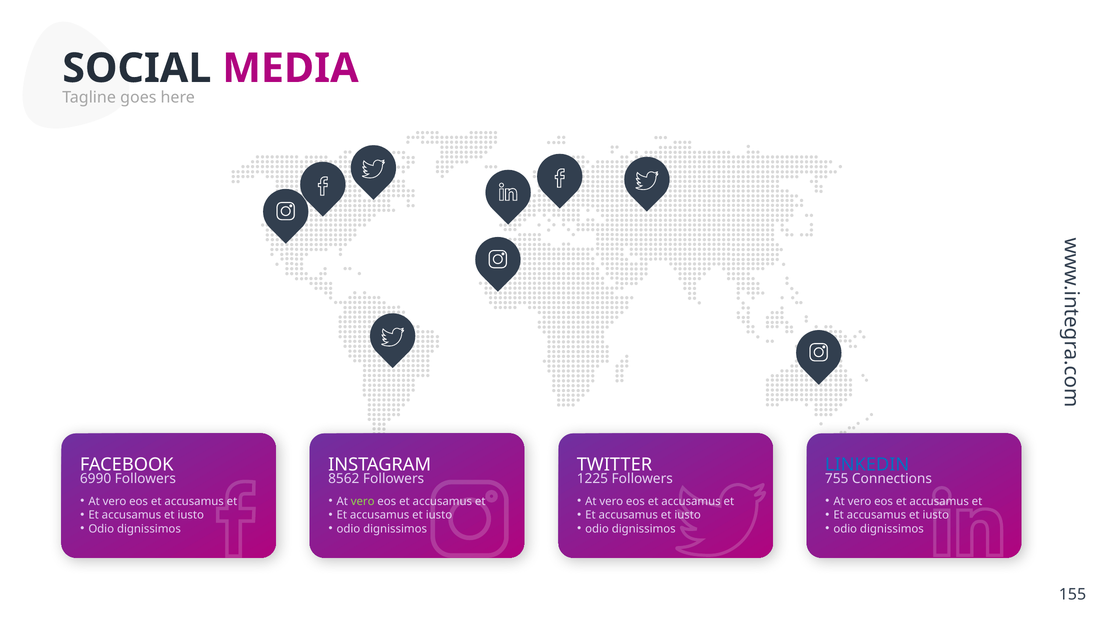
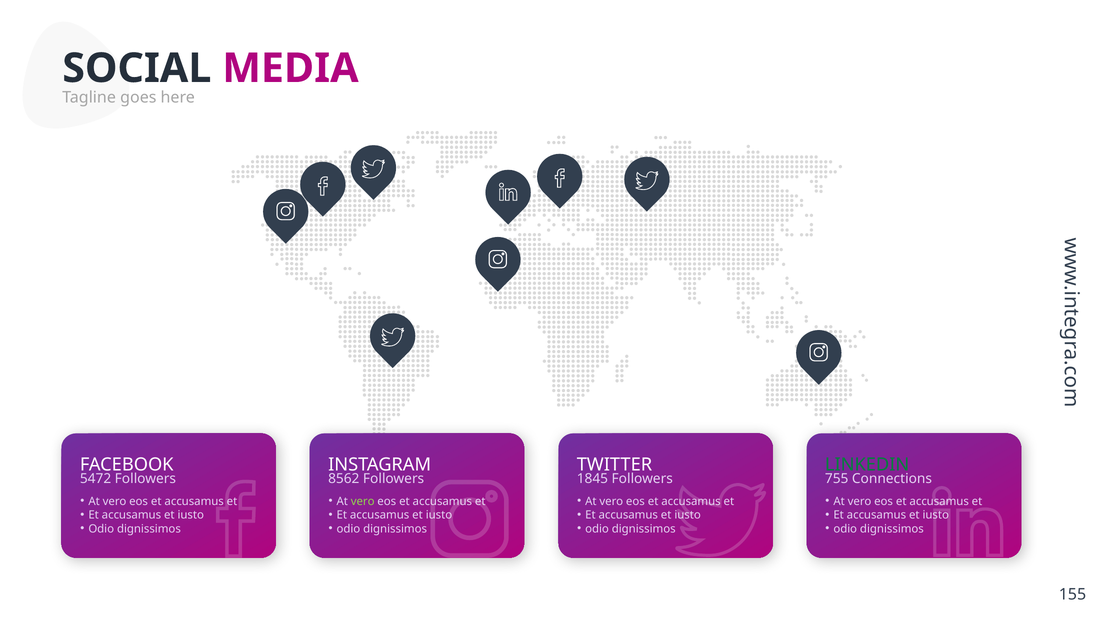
LINKEDIN colour: blue -> green
6990: 6990 -> 5472
1225: 1225 -> 1845
